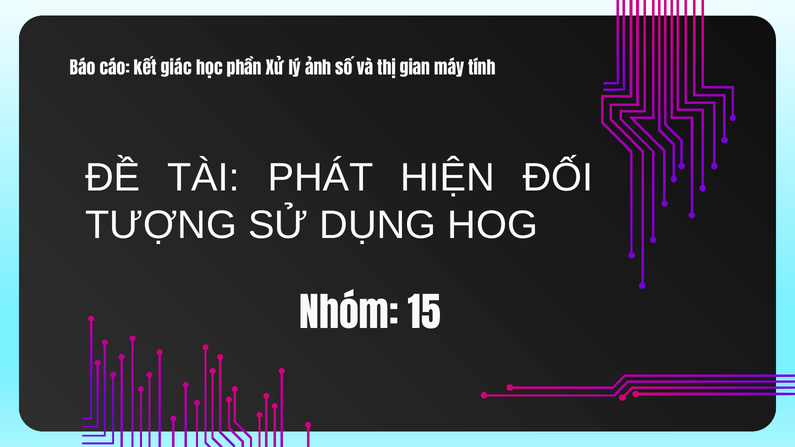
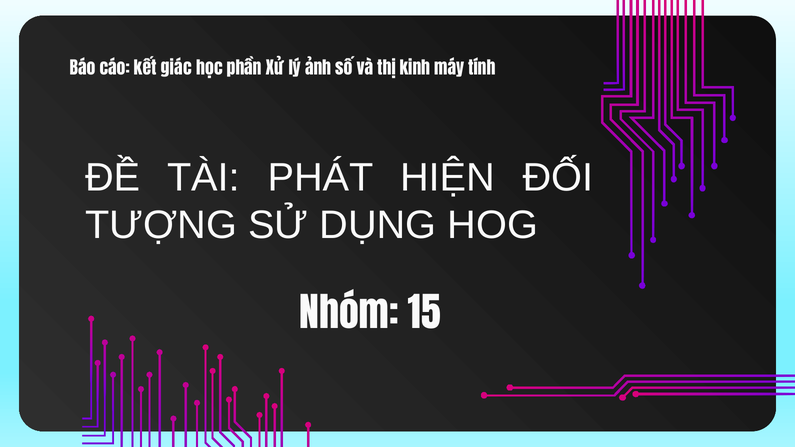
gian: gian -> kinh
